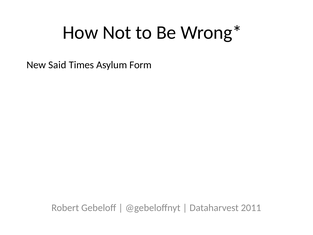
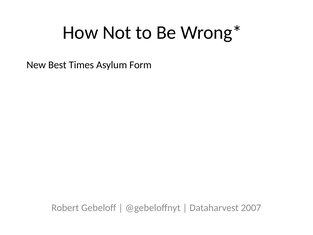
Said: Said -> Best
2011: 2011 -> 2007
